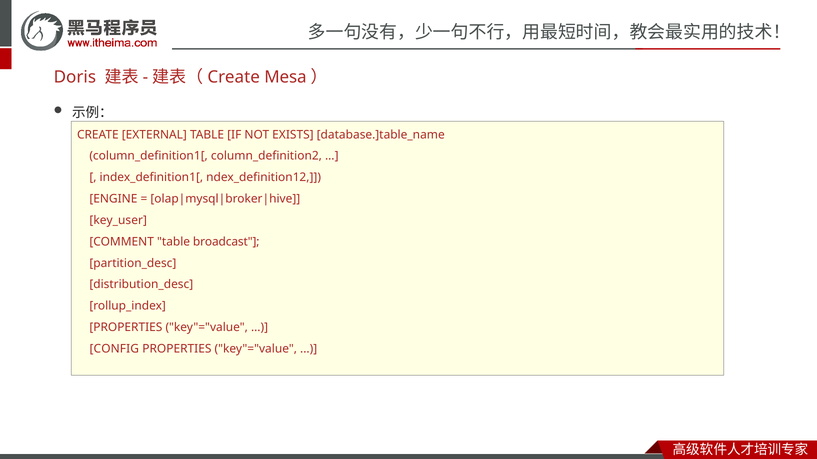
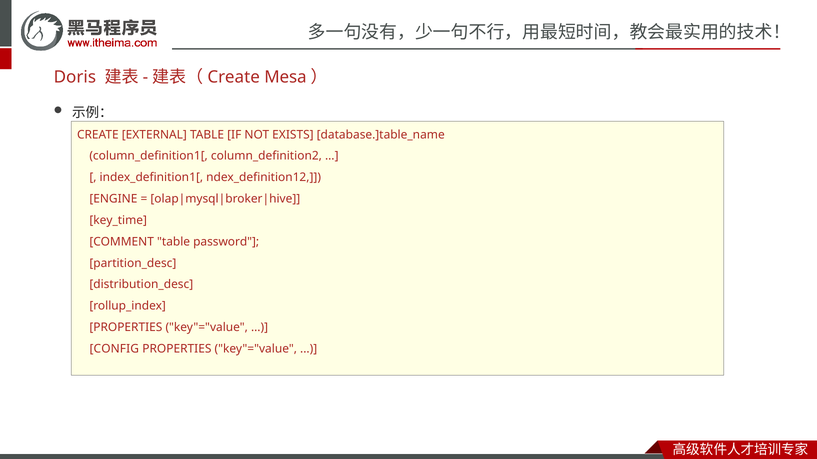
key_user: key_user -> key_time
broadcast: broadcast -> password
